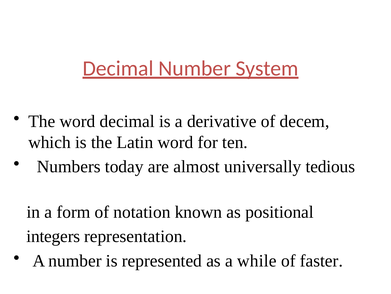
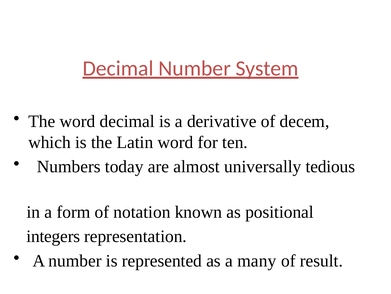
while: while -> many
faster: faster -> result
